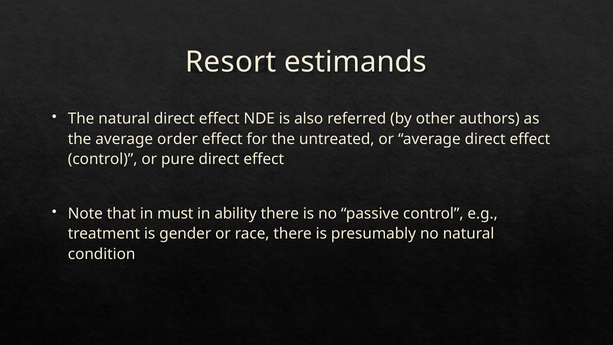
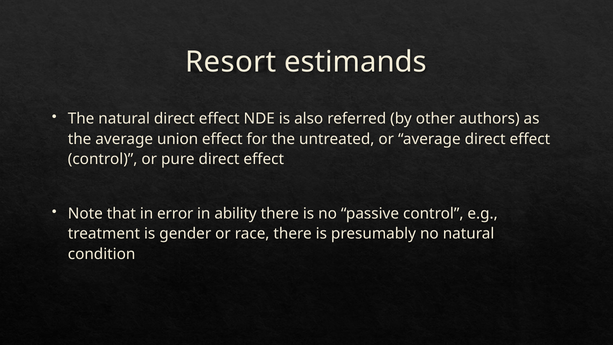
order: order -> union
must: must -> error
